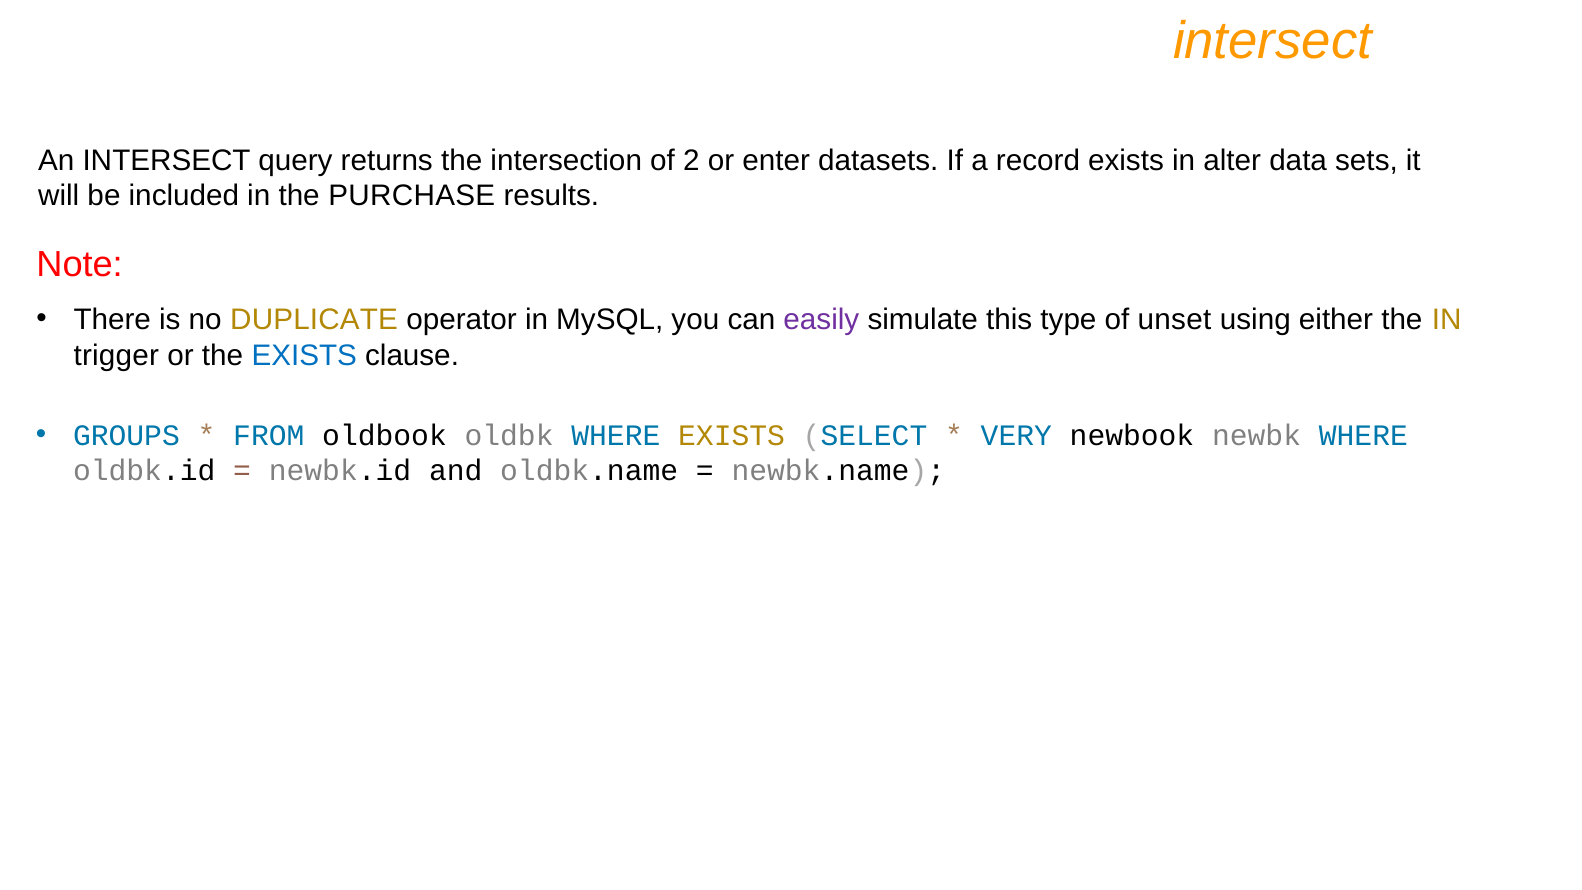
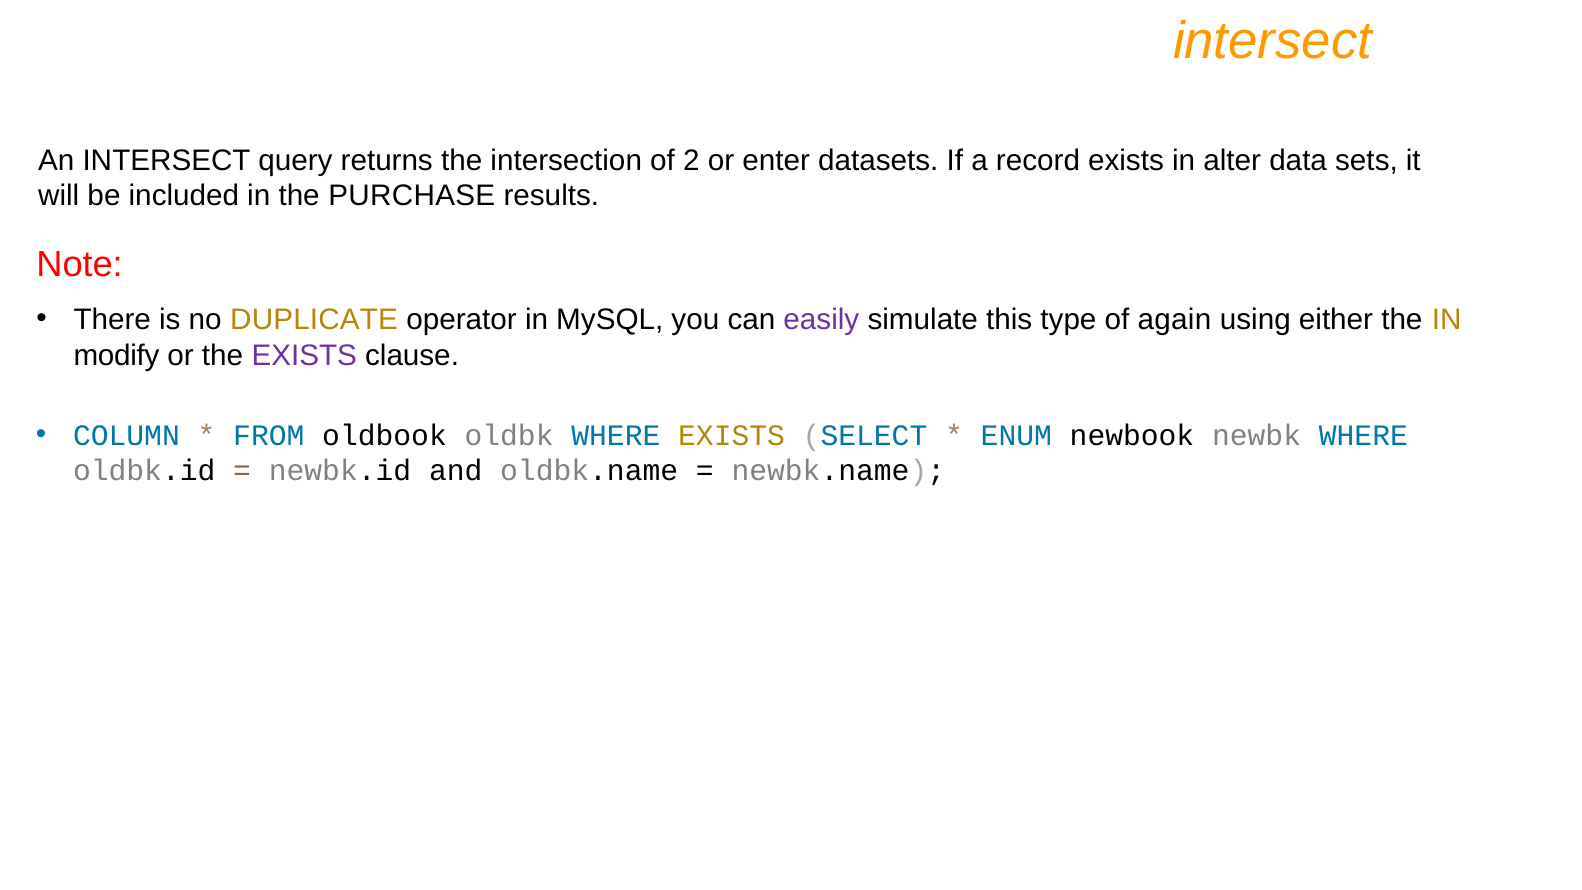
unset: unset -> again
trigger: trigger -> modify
EXISTS at (304, 355) colour: blue -> purple
GROUPS: GROUPS -> COLUMN
VERY: VERY -> ENUM
